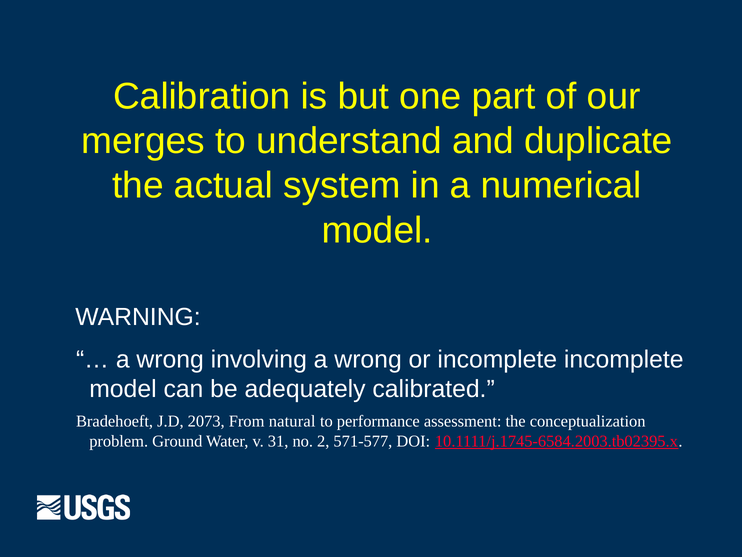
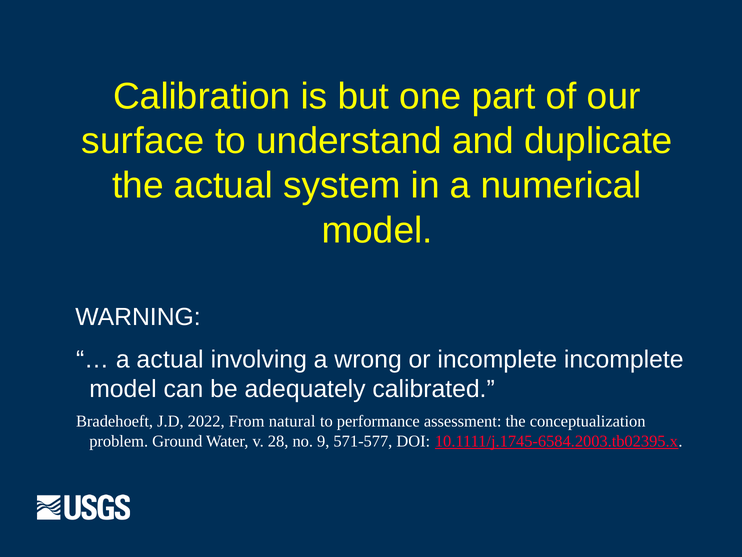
merges: merges -> surface
wrong at (170, 359): wrong -> actual
2073: 2073 -> 2022
31: 31 -> 28
2: 2 -> 9
